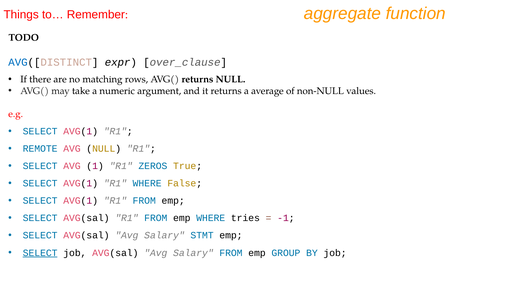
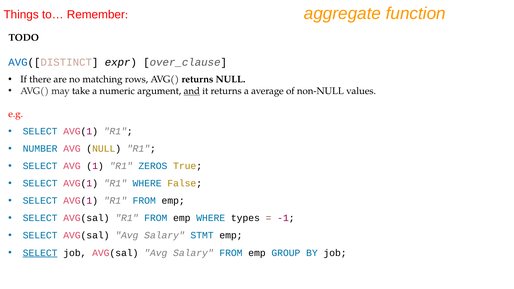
and underline: none -> present
REMOTE: REMOTE -> NUMBER
tries: tries -> types
